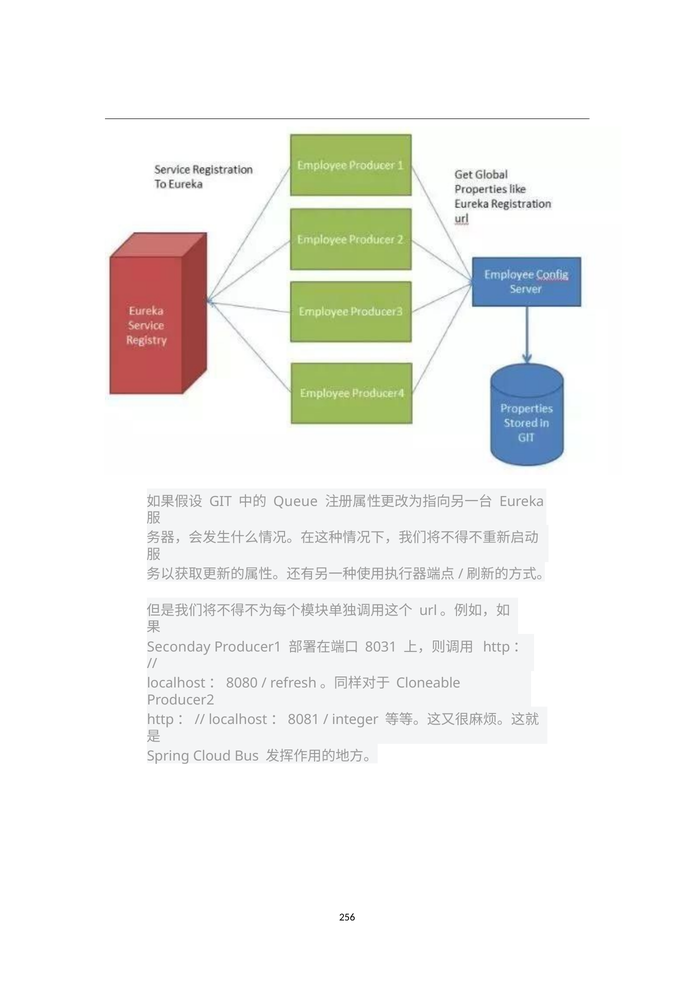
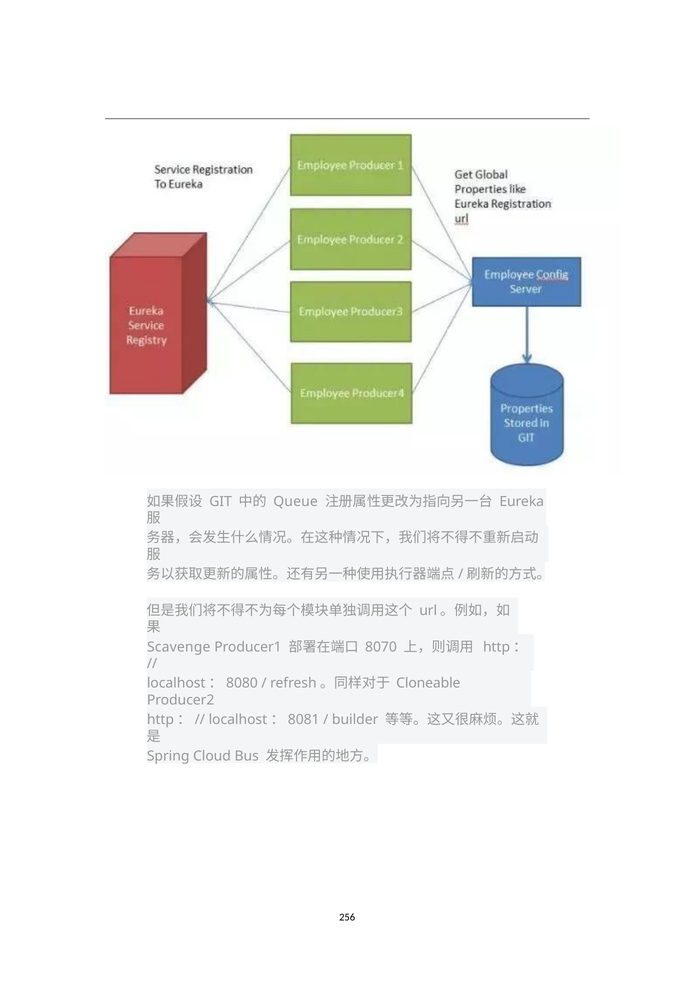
Seconday: Seconday -> Scavenge
8031: 8031 -> 8070
integer: integer -> builder
